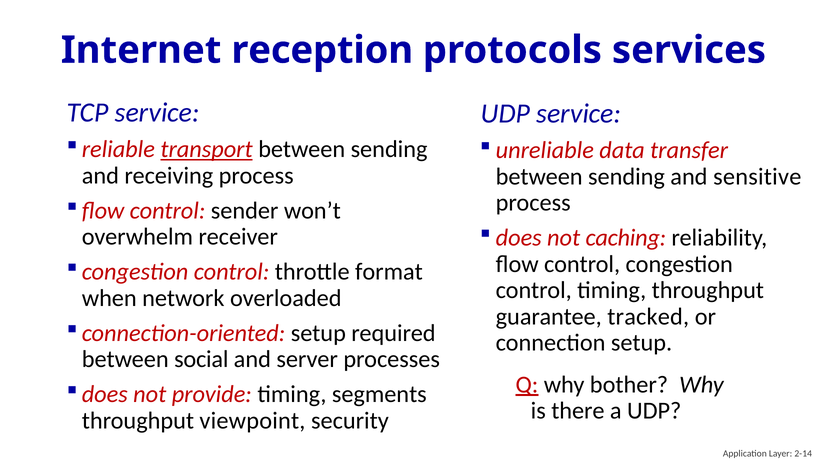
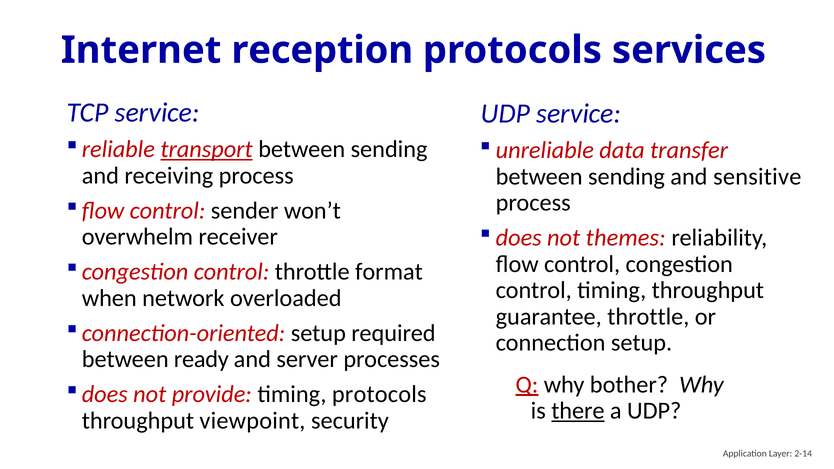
caching: caching -> themes
guarantee tracked: tracked -> throttle
social: social -> ready
timing segments: segments -> protocols
there underline: none -> present
